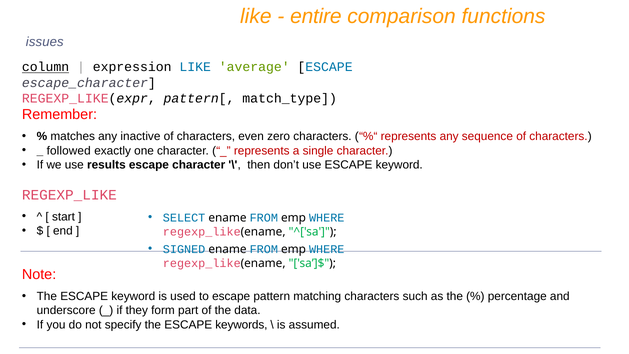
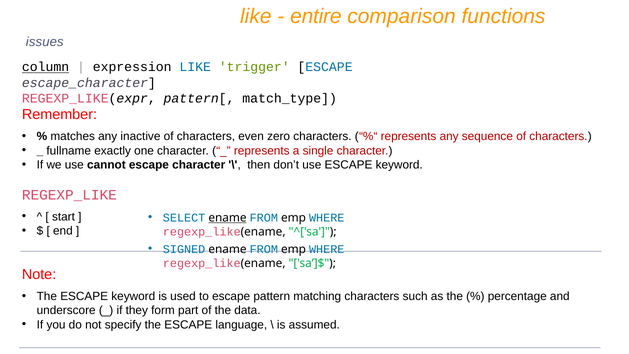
average: average -> trigger
followed: followed -> fullname
results: results -> cannot
ename at (227, 218) underline: none -> present
keywords: keywords -> language
